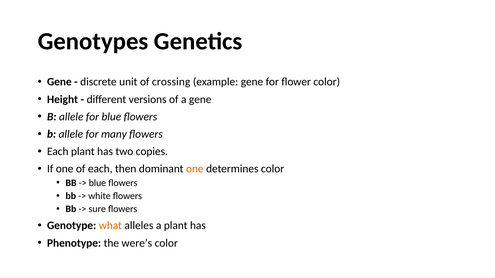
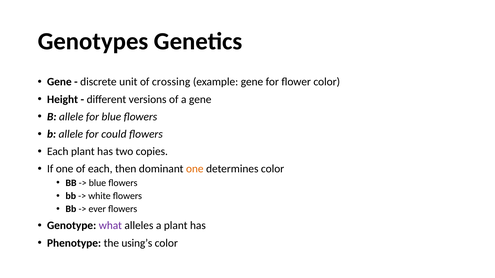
many: many -> could
sure: sure -> ever
what colour: orange -> purple
were’s: were’s -> using’s
